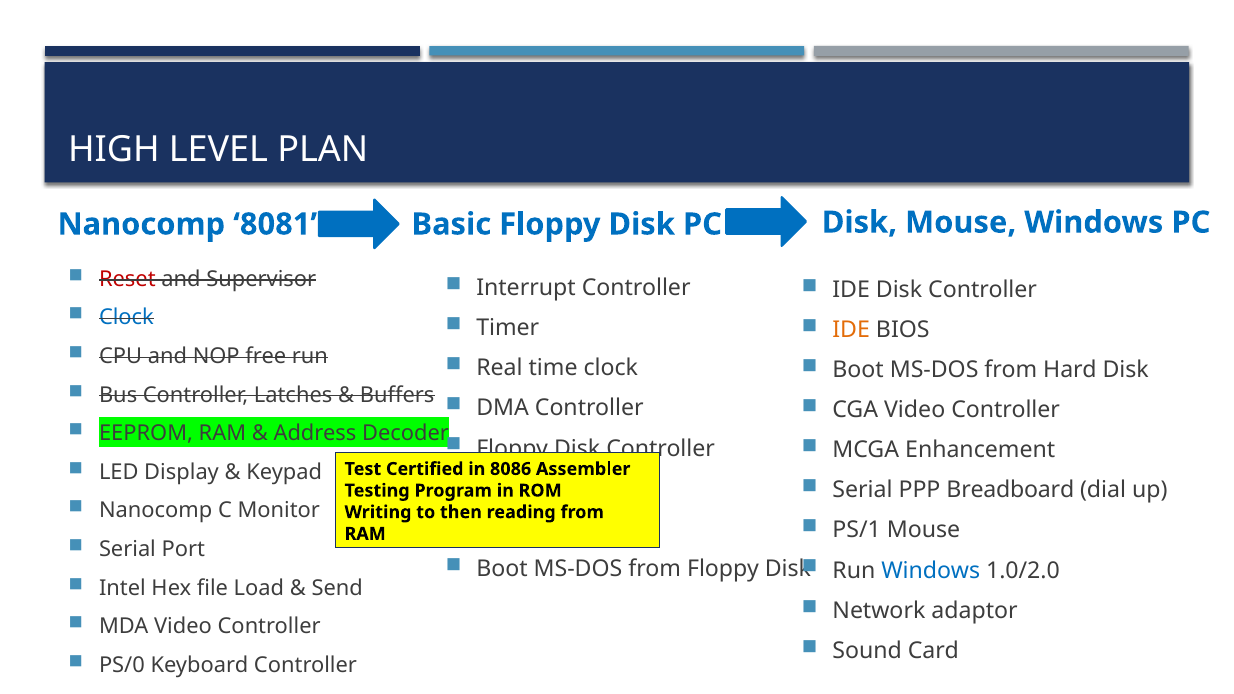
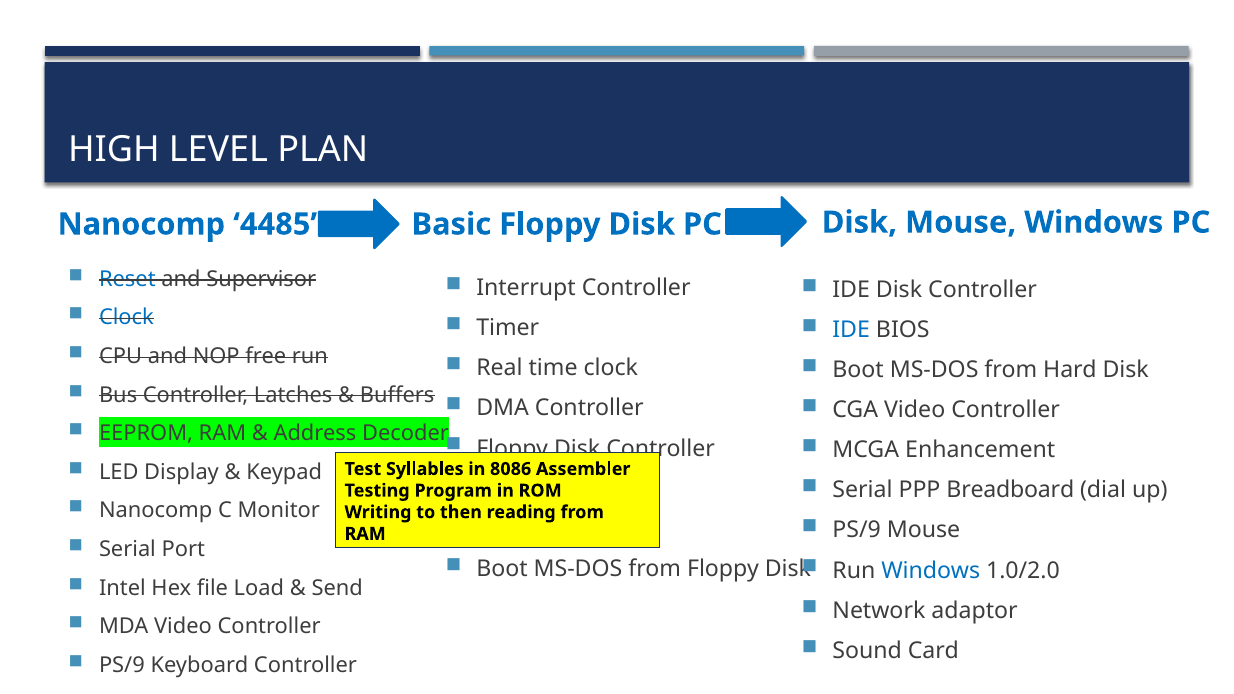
8081: 8081 -> 4485
Reset colour: red -> blue
IDE at (851, 330) colour: orange -> blue
Certified: Certified -> Syllables
PS/1 at (857, 530): PS/1 -> PS/9
PS/0 at (122, 665): PS/0 -> PS/9
